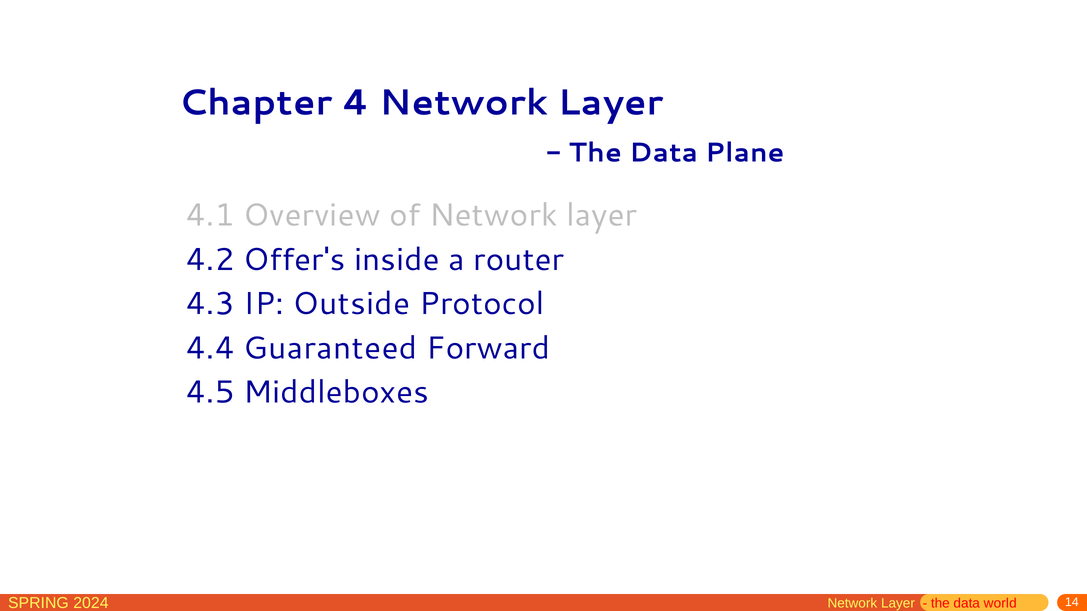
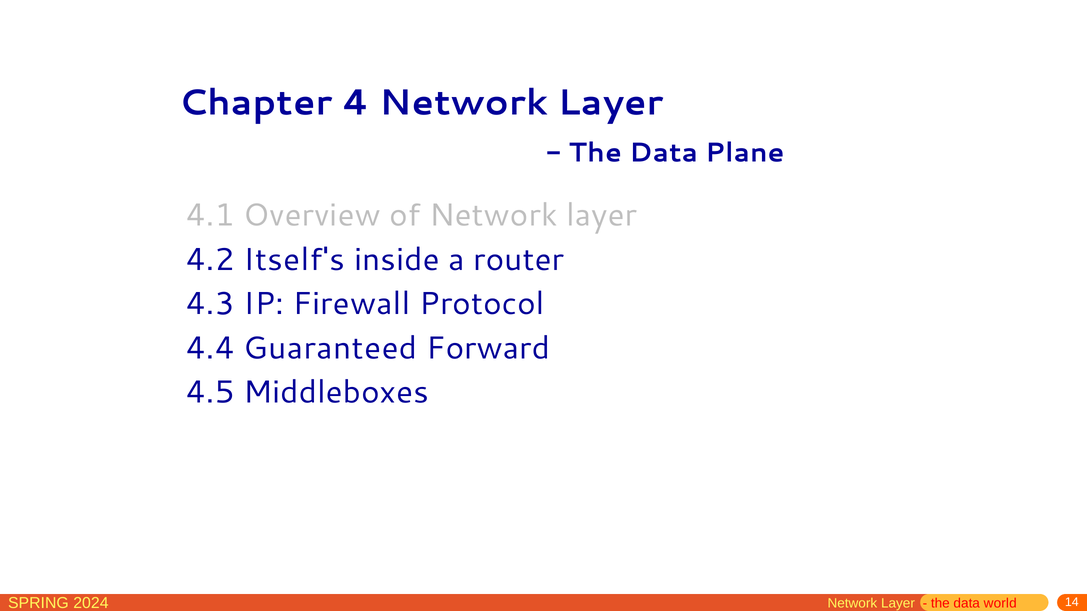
Offer's: Offer's -> Itself's
Outside: Outside -> Firewall
